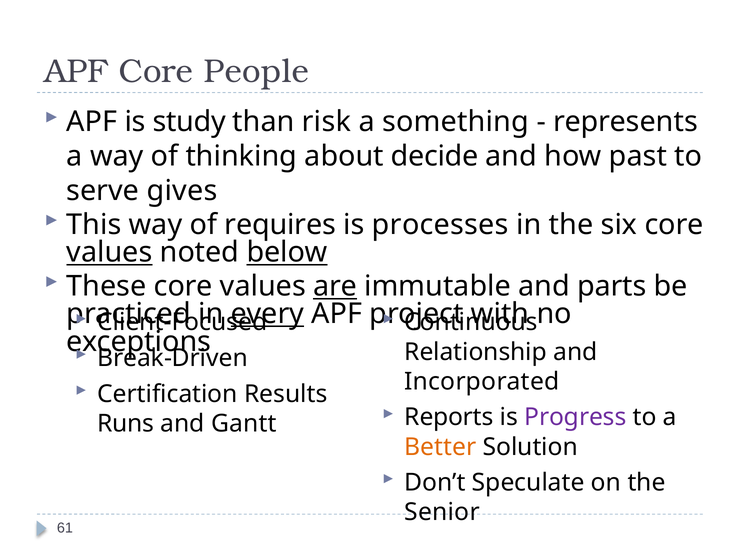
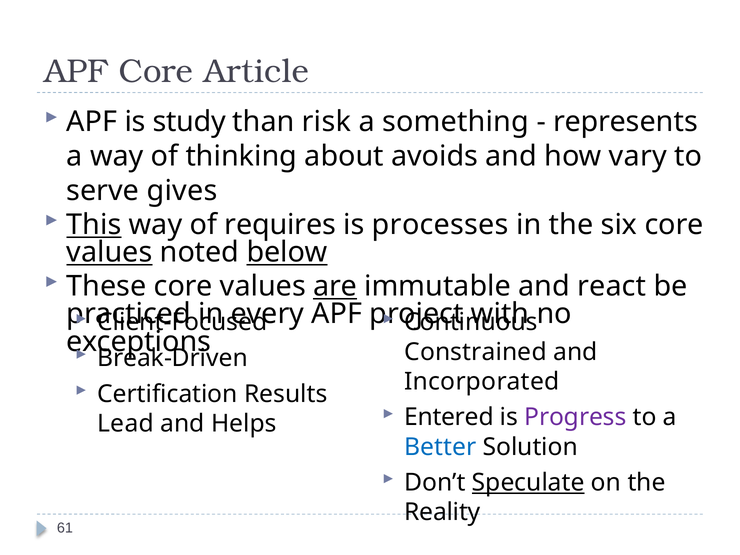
People: People -> Article
decide: decide -> avoids
past: past -> vary
This underline: none -> present
parts: parts -> react
every underline: present -> none
Relationship: Relationship -> Constrained
Reports: Reports -> Entered
Runs: Runs -> Lead
Gantt: Gantt -> Helps
Better colour: orange -> blue
Speculate underline: none -> present
Senior: Senior -> Reality
